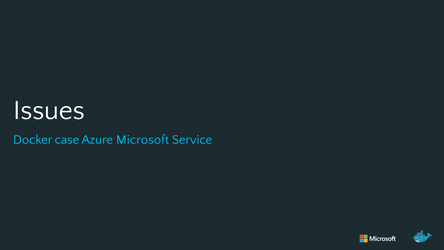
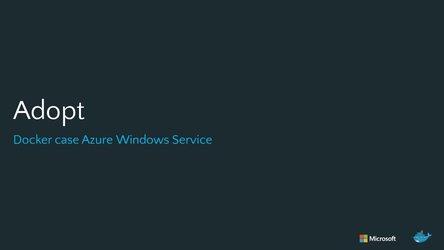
Issues: Issues -> Adopt
Microsoft: Microsoft -> Windows
